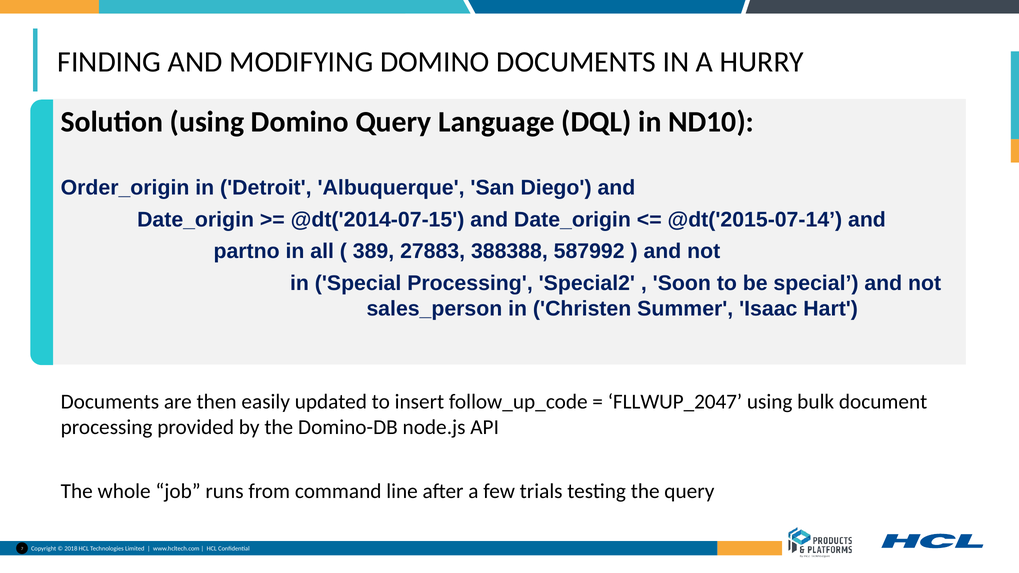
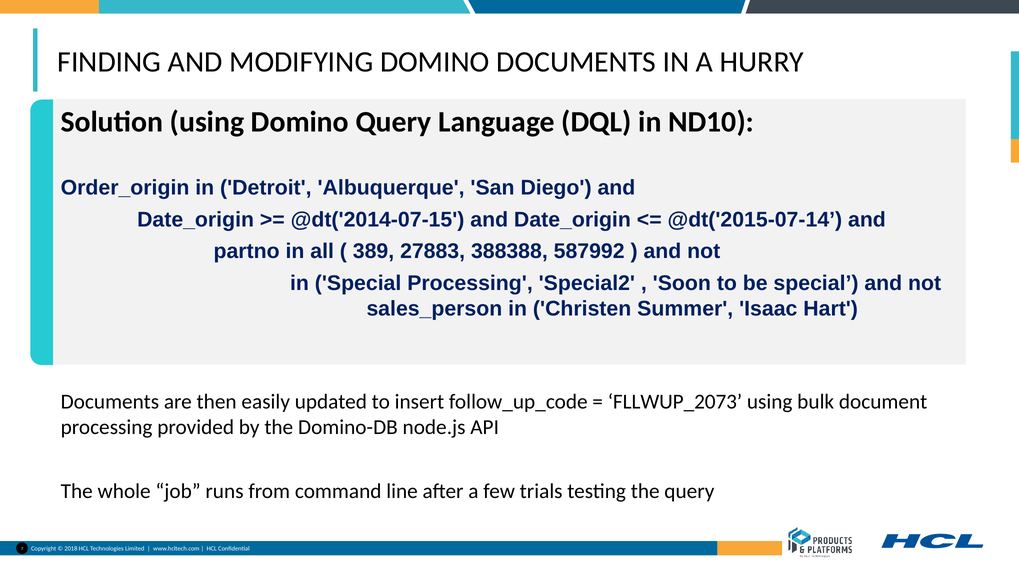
FLLWUP_2047: FLLWUP_2047 -> FLLWUP_2073
